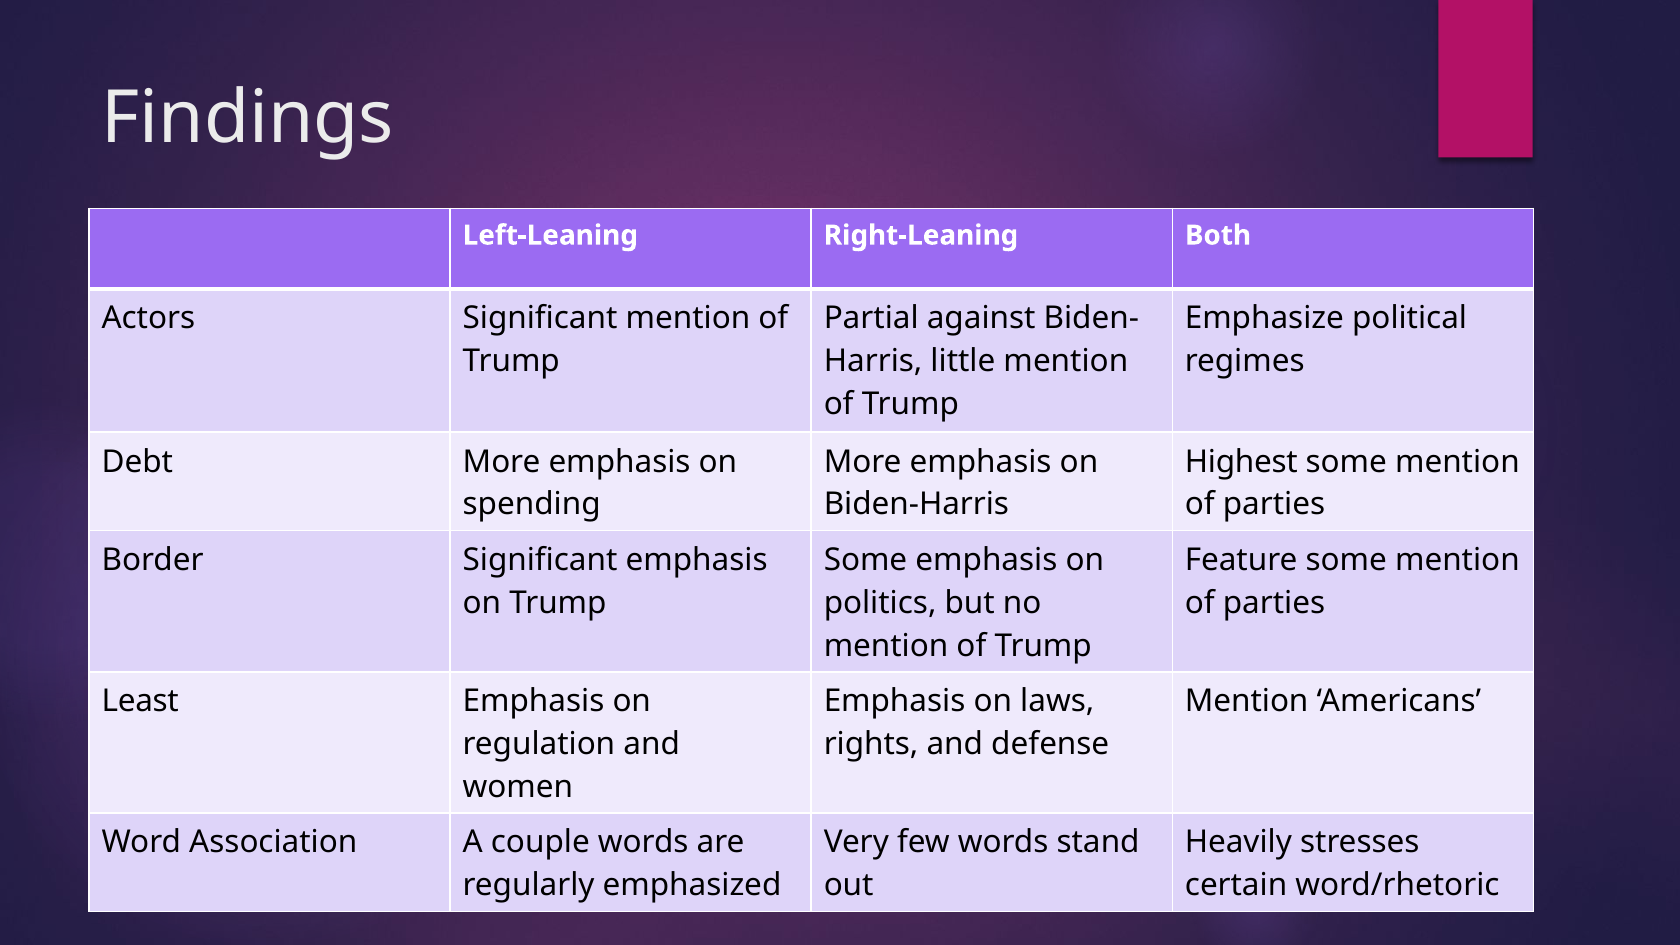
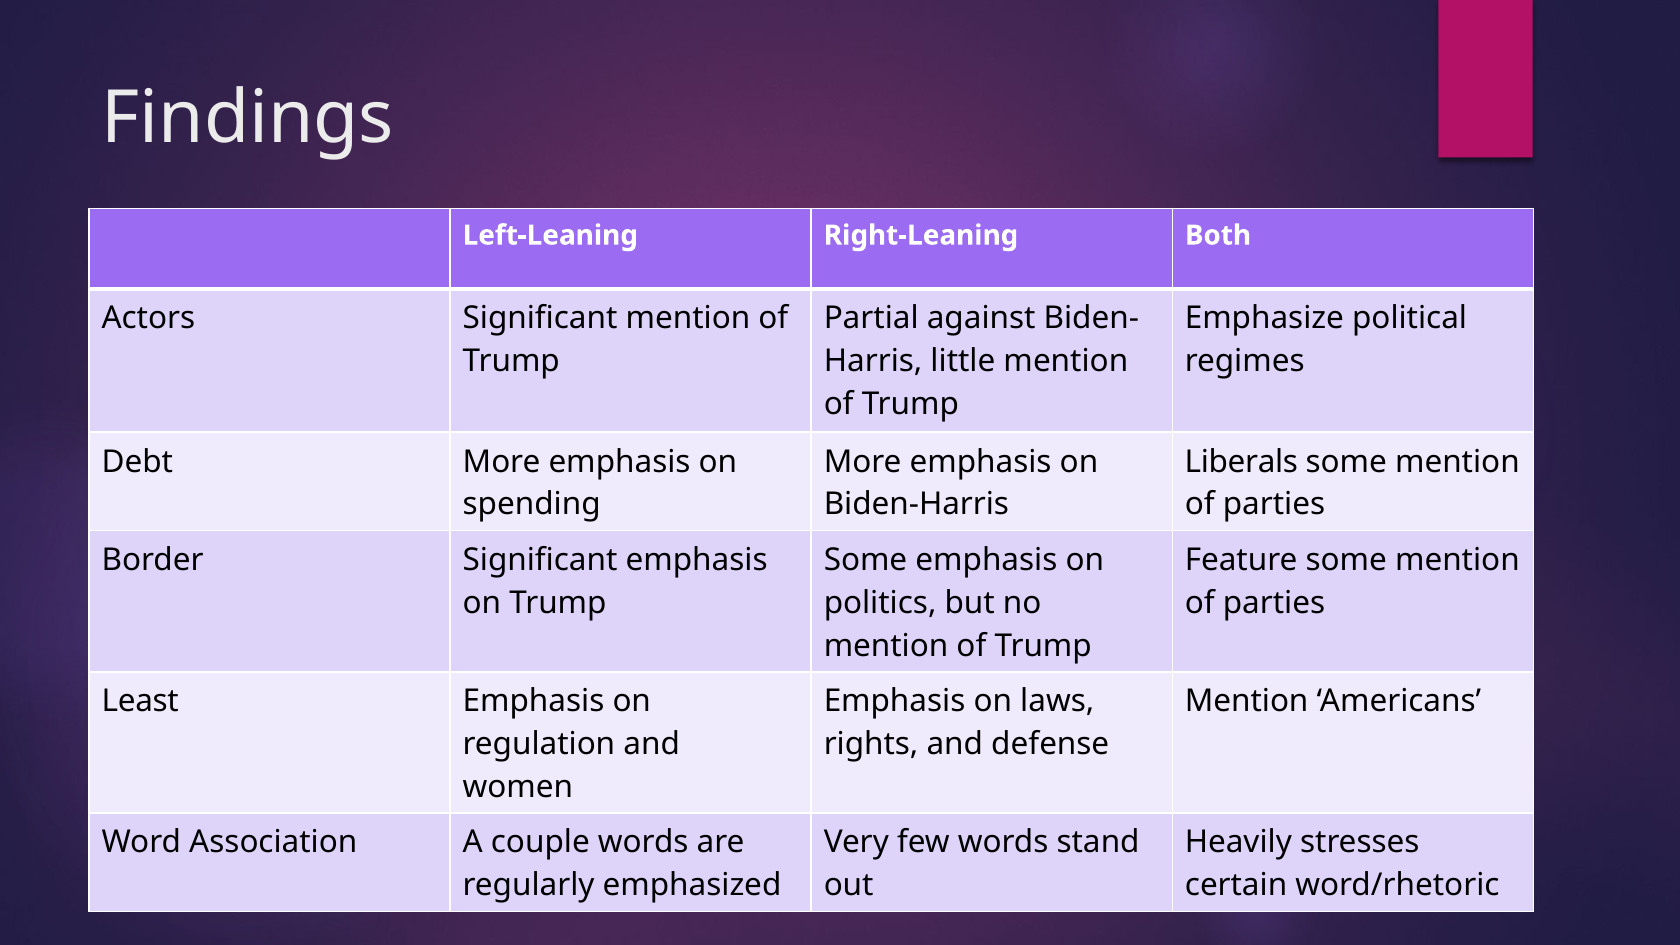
Highest: Highest -> Liberals
